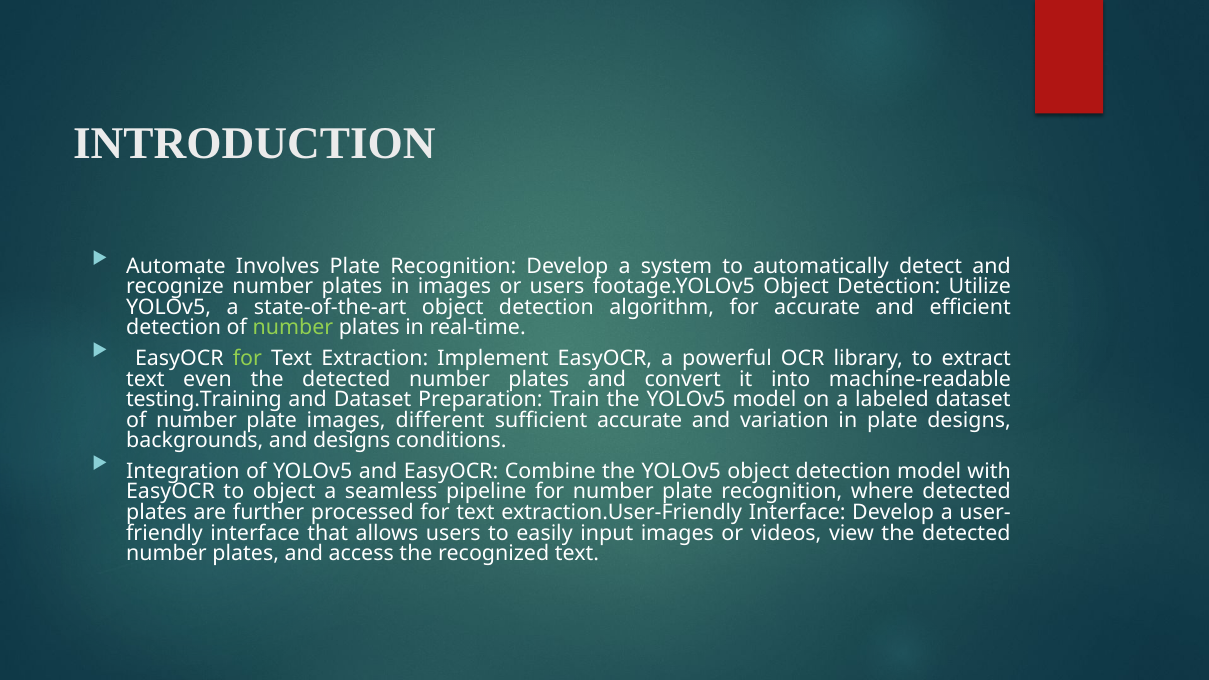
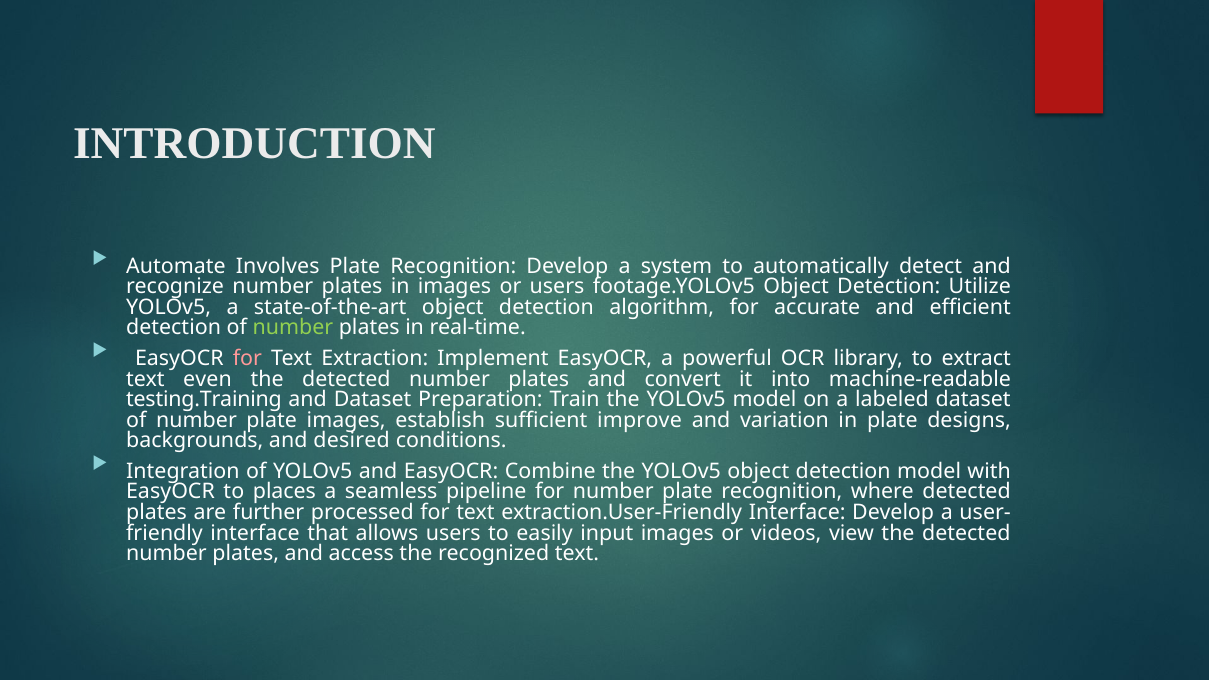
for at (247, 358) colour: light green -> pink
different: different -> establish
sufficient accurate: accurate -> improve
and designs: designs -> desired
to object: object -> places
